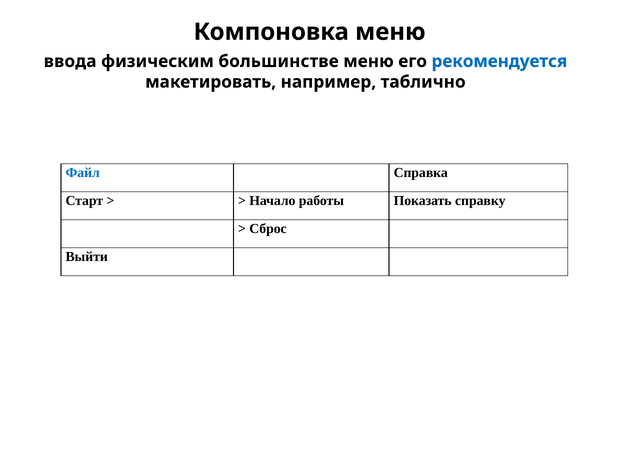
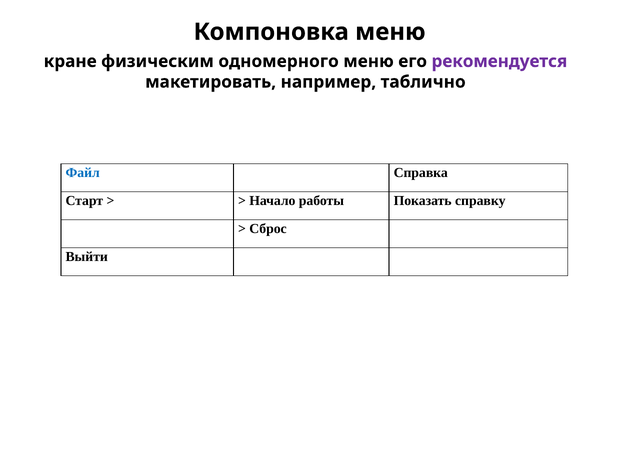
ввода: ввода -> кране
большинстве: большинстве -> одномерного
рекомендуется colour: blue -> purple
